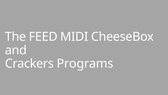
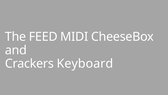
Programs: Programs -> Keyboard
